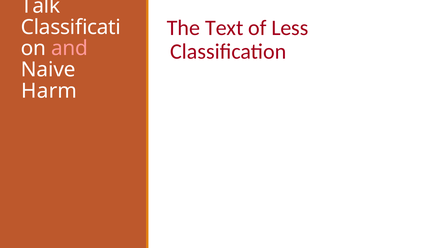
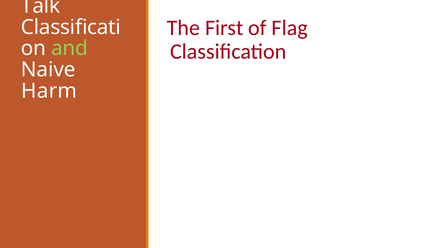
Text: Text -> First
Less: Less -> Flag
and colour: pink -> light green
